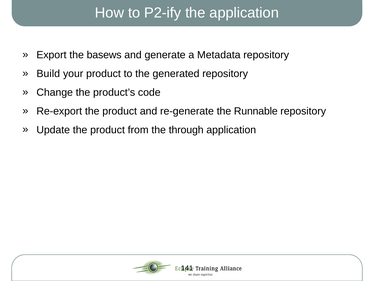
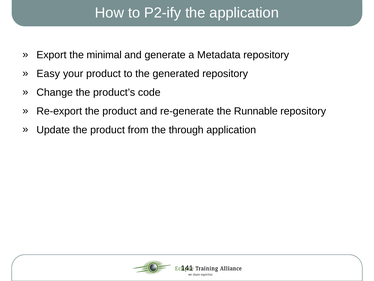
basews: basews -> minimal
Build: Build -> Easy
